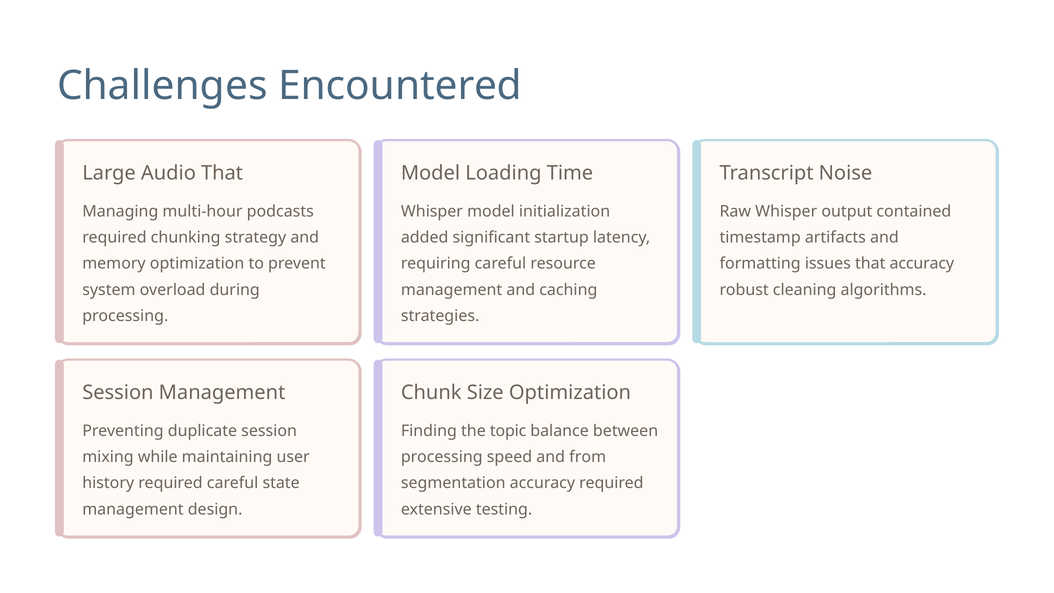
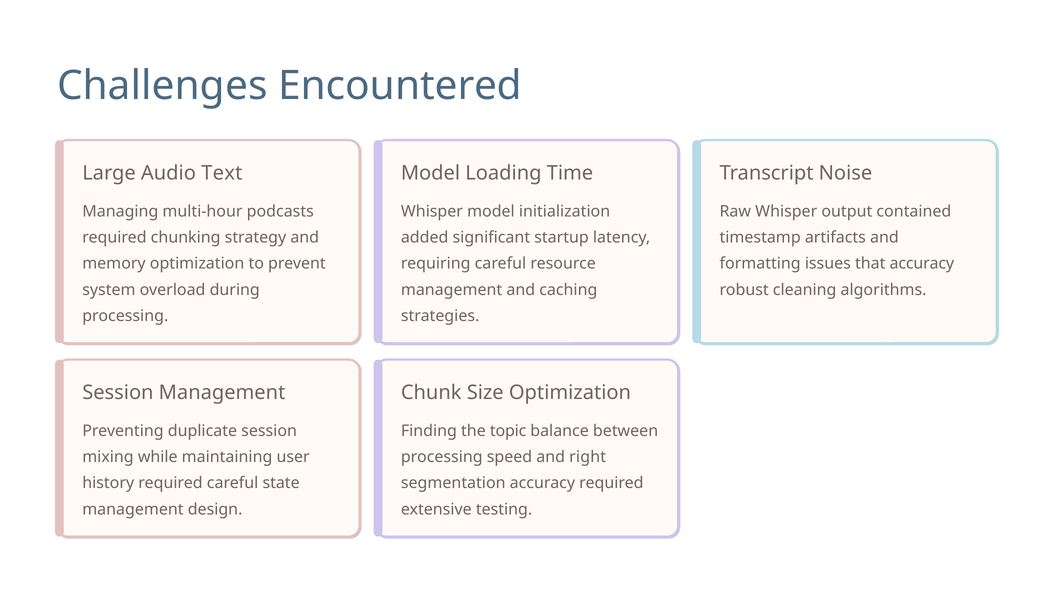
Audio That: That -> Text
from: from -> right
